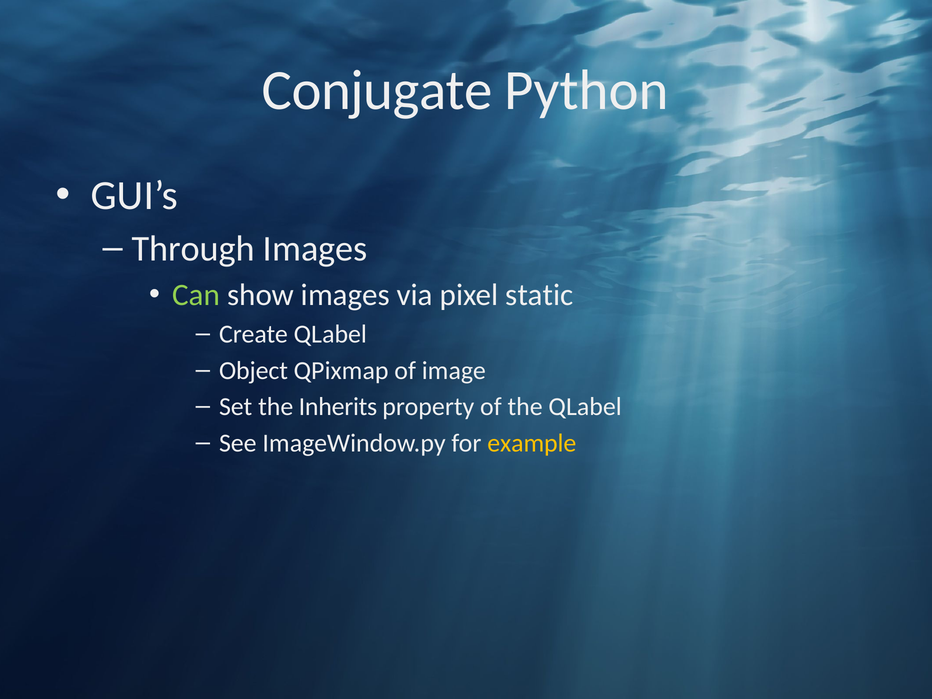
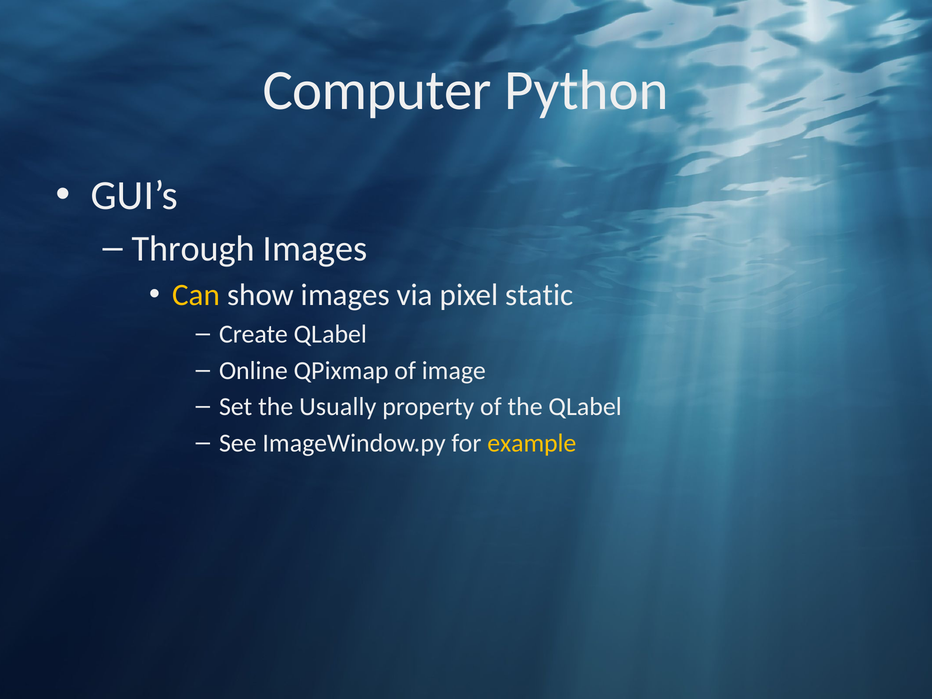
Conjugate: Conjugate -> Computer
Can colour: light green -> yellow
Object: Object -> Online
Inherits: Inherits -> Usually
